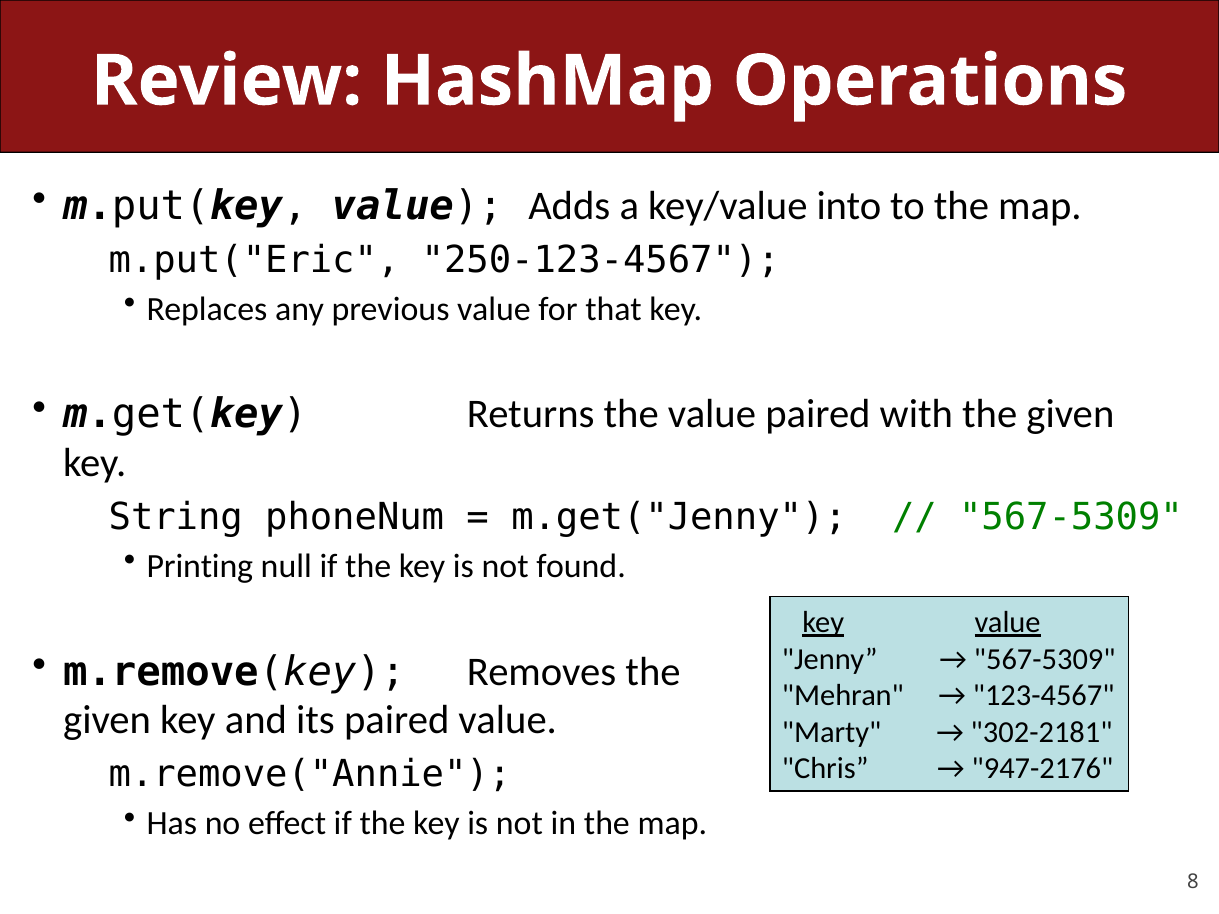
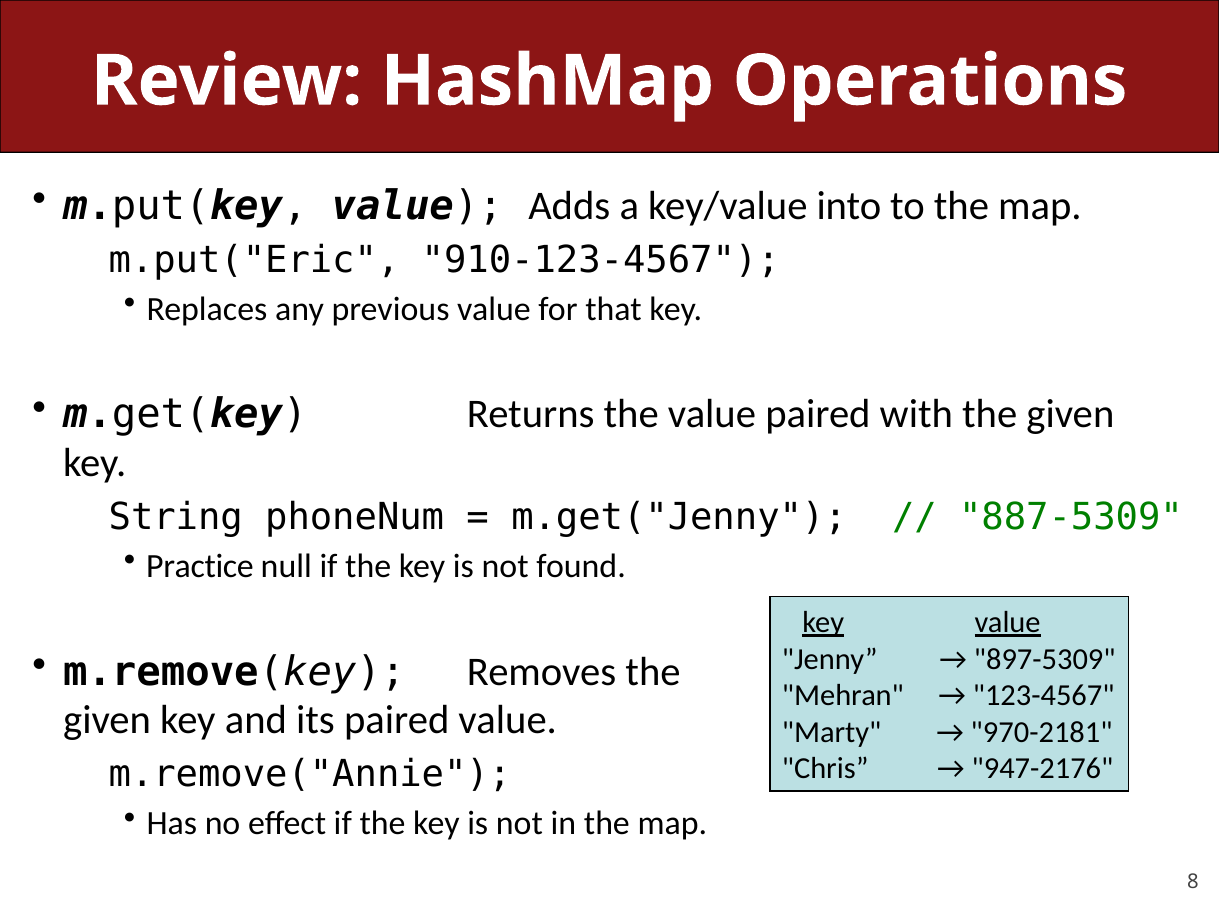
250-123-4567: 250-123-4567 -> 910-123-4567
567-5309 at (1071, 517): 567-5309 -> 887-5309
Printing: Printing -> Practice
567-5309 at (1045, 659): 567-5309 -> 897-5309
302-2181: 302-2181 -> 970-2181
